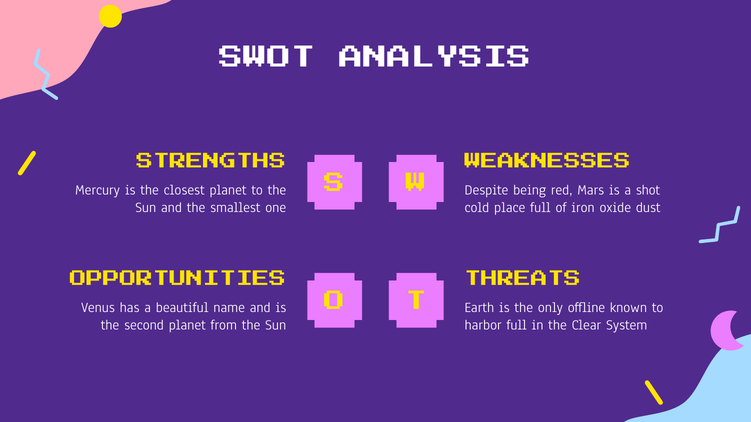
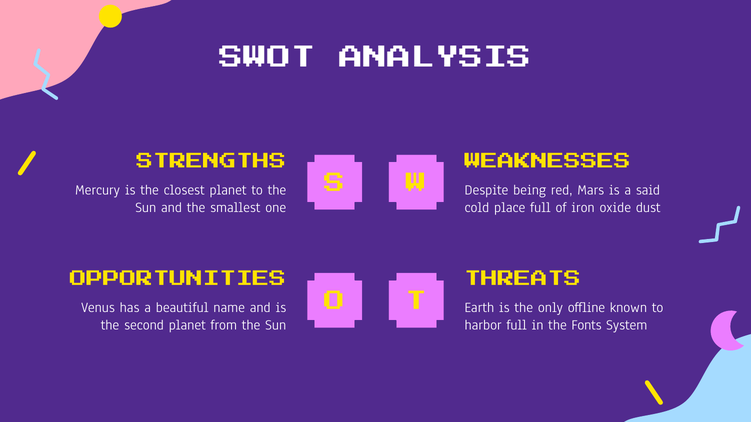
shot: shot -> said
Clear: Clear -> Fonts
